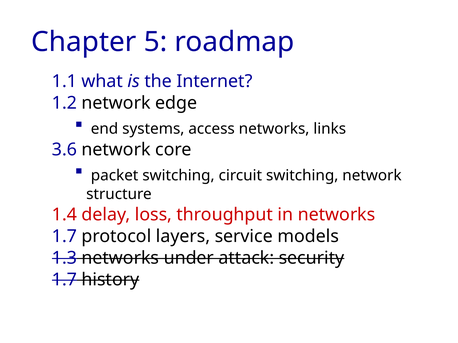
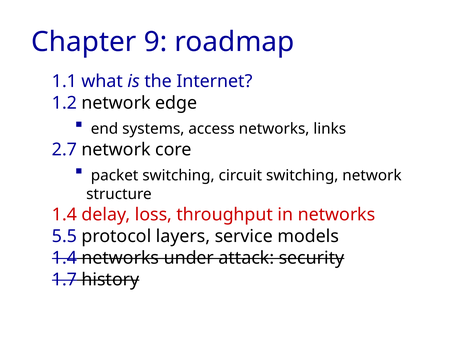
5: 5 -> 9
3.6: 3.6 -> 2.7
1.7 at (64, 237): 1.7 -> 5.5
1.3 at (64, 258): 1.3 -> 1.4
